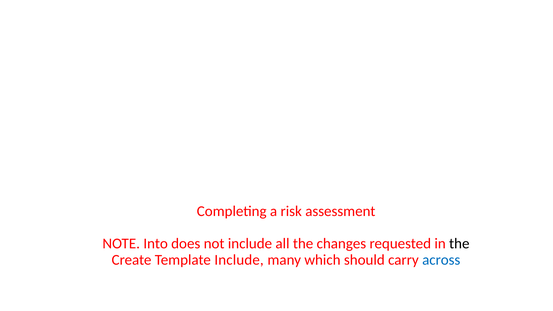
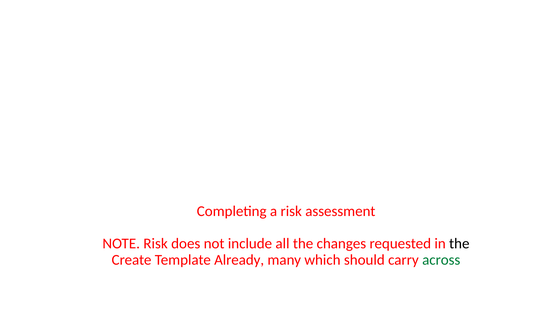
NOTE Into: Into -> Risk
Template Include: Include -> Already
across colour: blue -> green
